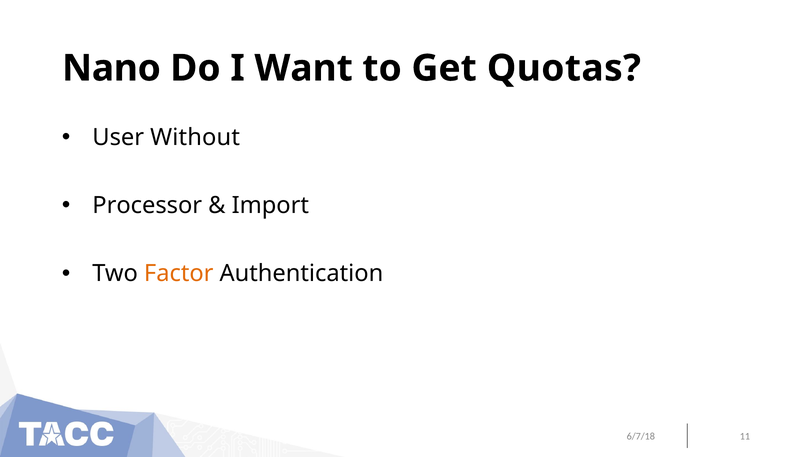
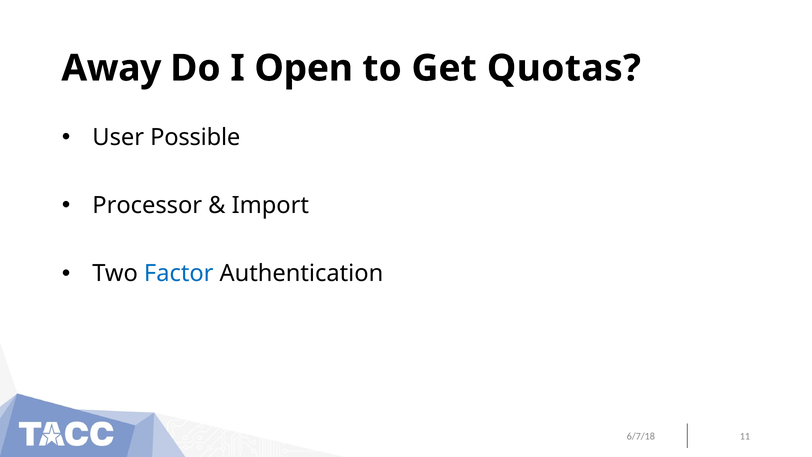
Nano: Nano -> Away
Want: Want -> Open
Without: Without -> Possible
Factor colour: orange -> blue
